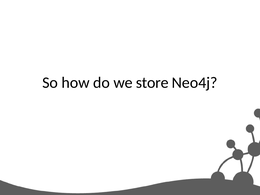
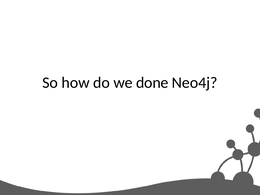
store: store -> done
